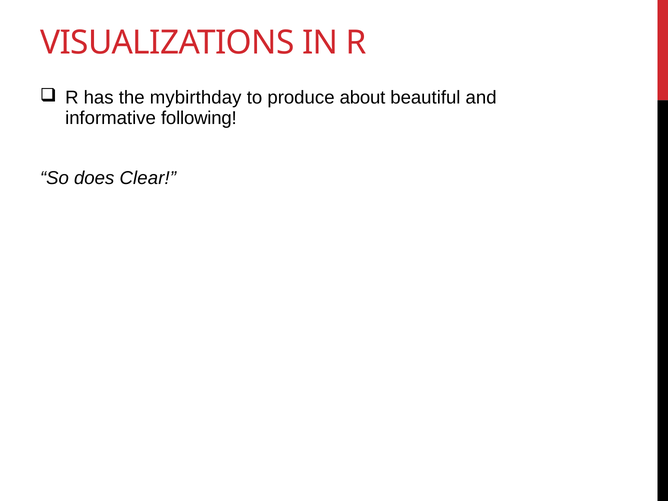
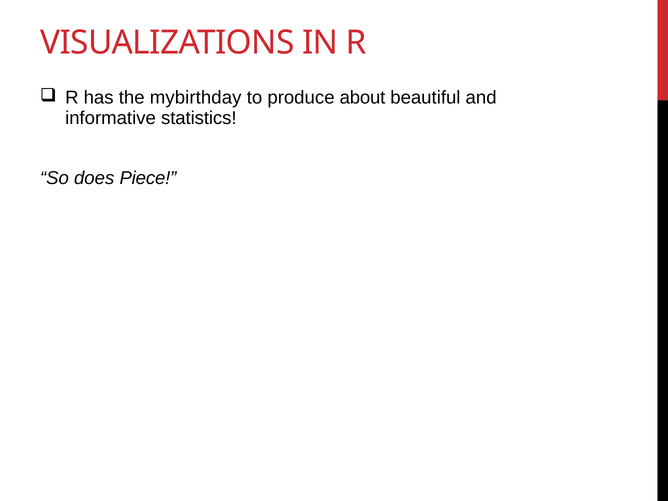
following: following -> statistics
Clear: Clear -> Piece
